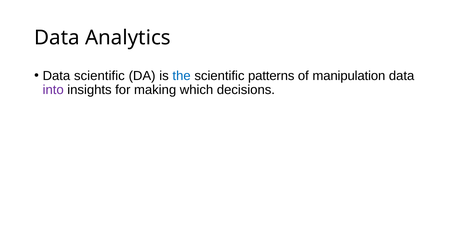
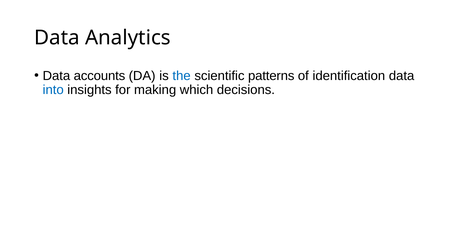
Data scientific: scientific -> accounts
manipulation: manipulation -> identification
into colour: purple -> blue
